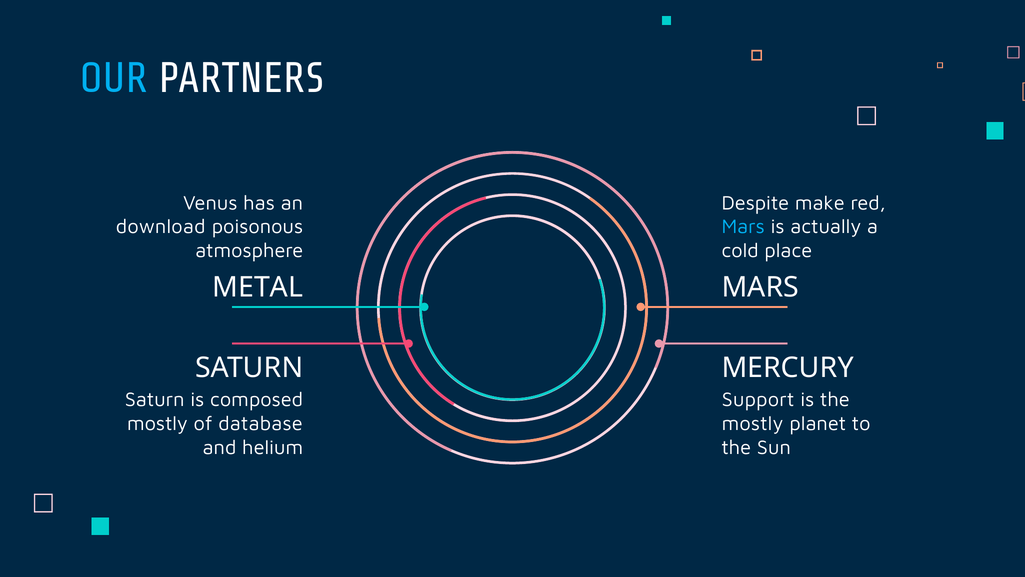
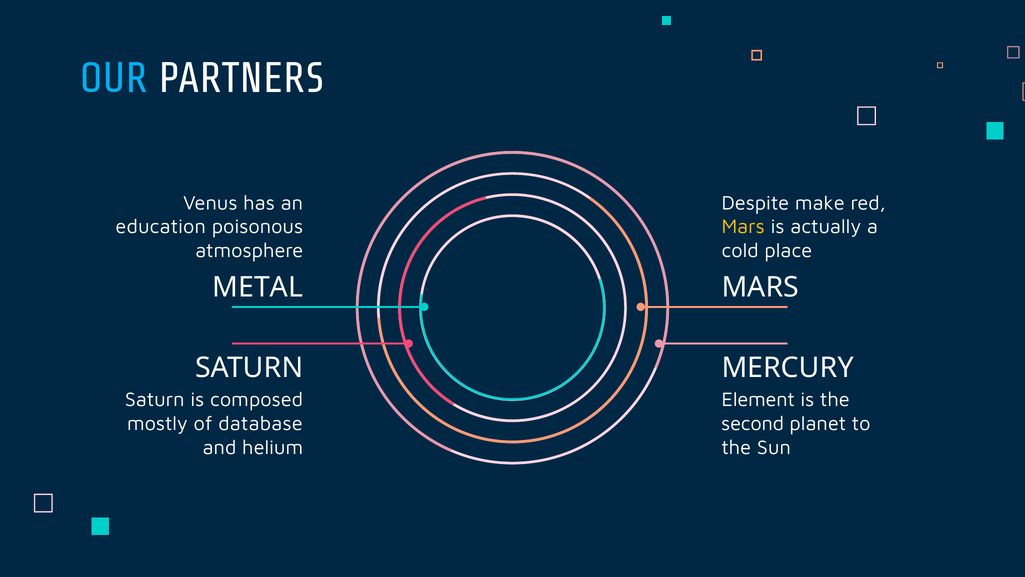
download: download -> education
Mars at (743, 227) colour: light blue -> yellow
Support: Support -> Element
mostly at (752, 423): mostly -> second
